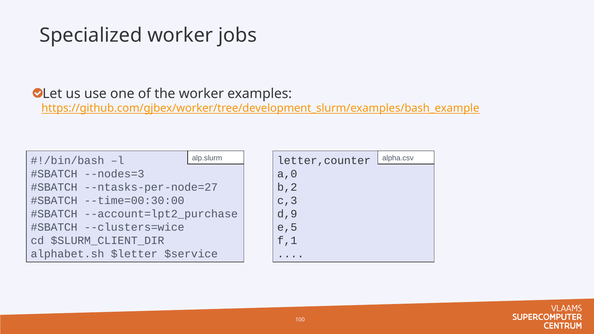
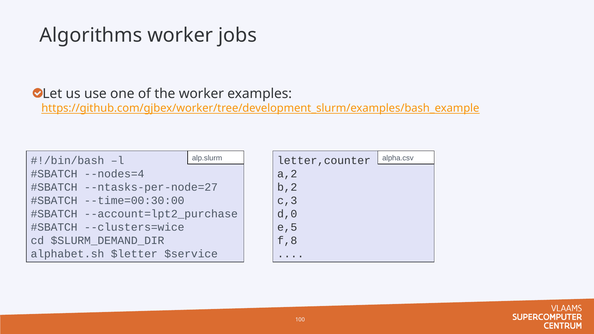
Specialized: Specialized -> Algorithms
--nodes=3: --nodes=3 -> --nodes=4
a,0: a,0 -> a,2
d,9: d,9 -> d,0
$SLURM_CLIENT_DIR: $SLURM_CLIENT_DIR -> $SLURM_DEMAND_DIR
f,1: f,1 -> f,8
